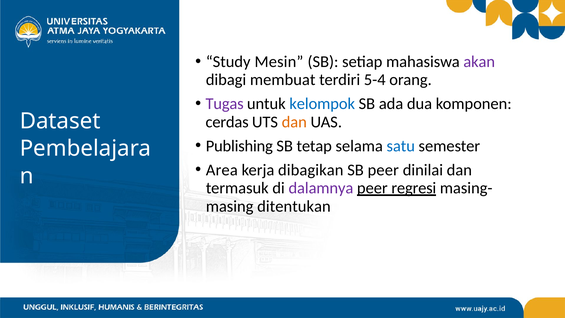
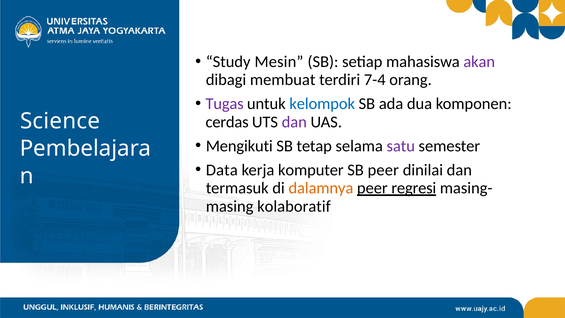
5-4: 5-4 -> 7-4
Dataset: Dataset -> Science
dan at (294, 122) colour: orange -> purple
Publishing: Publishing -> Mengikuti
satu colour: blue -> purple
Area: Area -> Data
dibagikan: dibagikan -> komputer
dalamnya colour: purple -> orange
ditentukan: ditentukan -> kolaboratif
